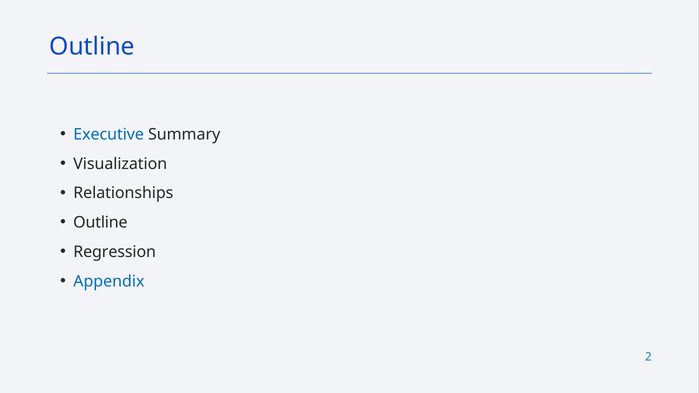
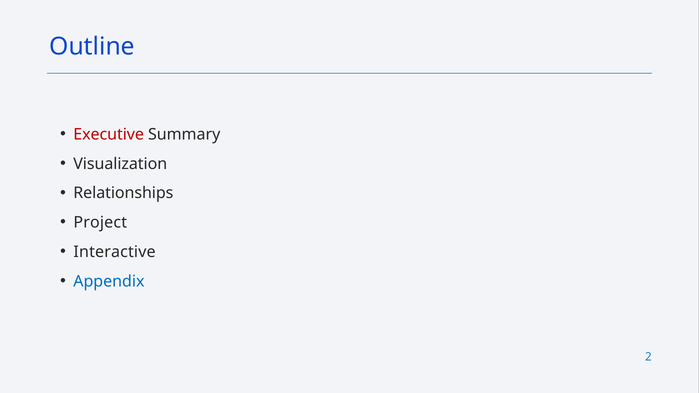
Executive colour: blue -> red
Outline at (100, 223): Outline -> Project
Regression: Regression -> Interactive
